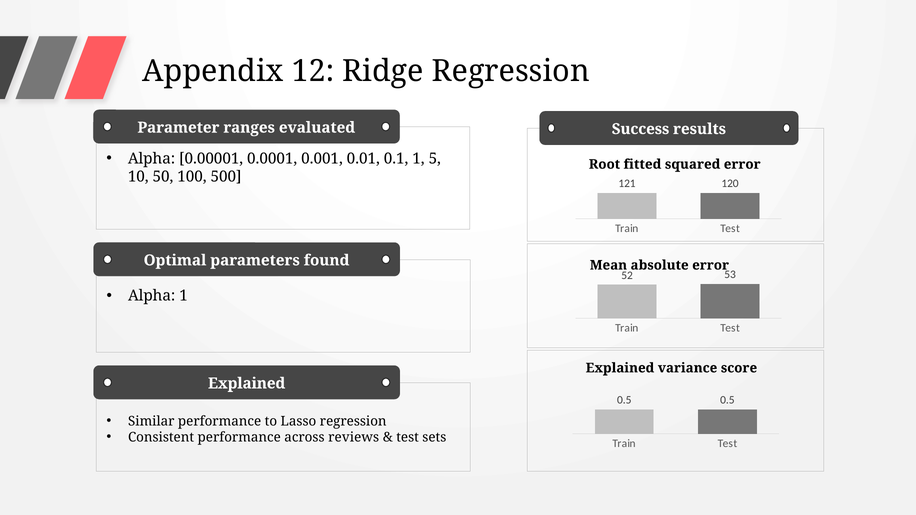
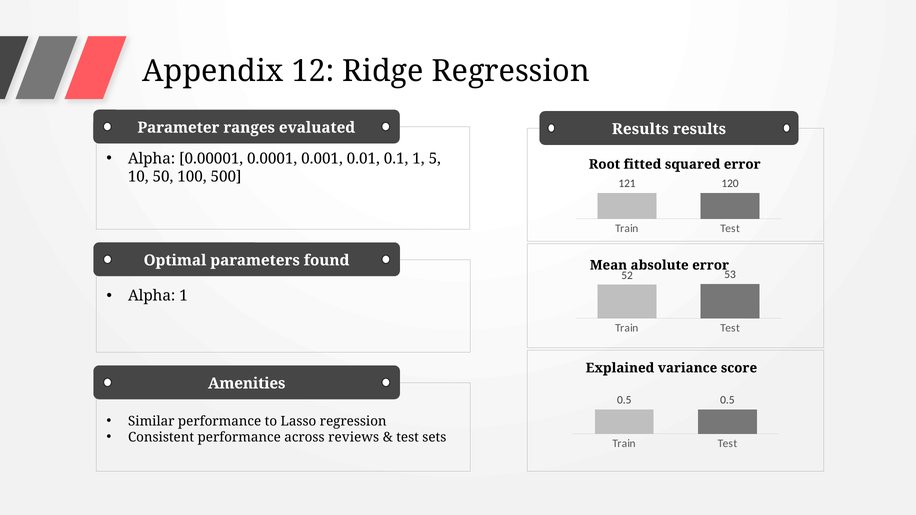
Success at (640, 129): Success -> Results
Explained at (247, 384): Explained -> Amenities
